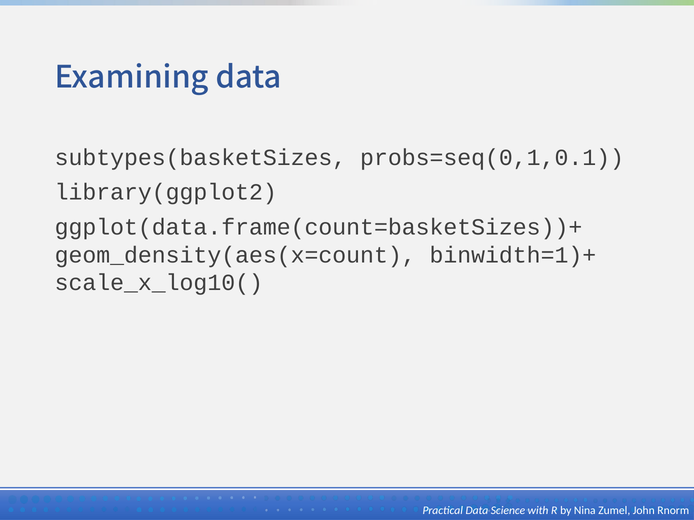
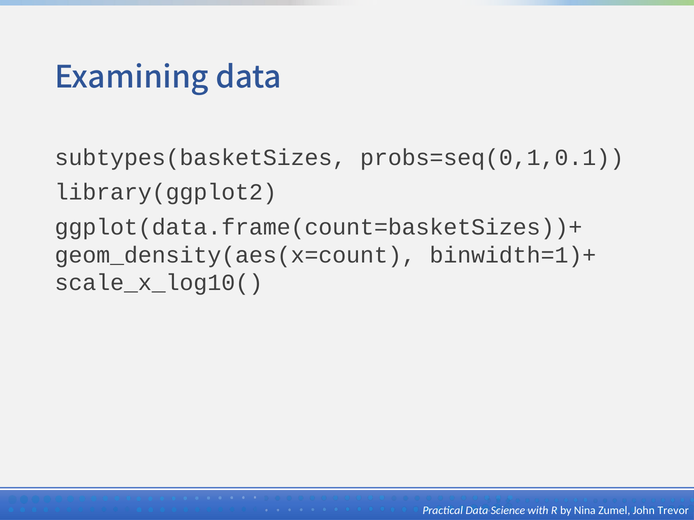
Rnorm: Rnorm -> Trevor
